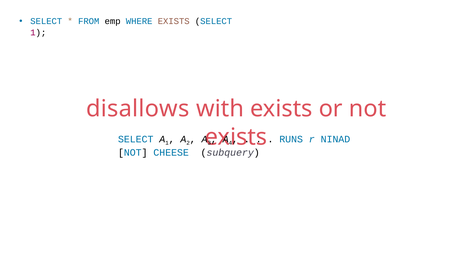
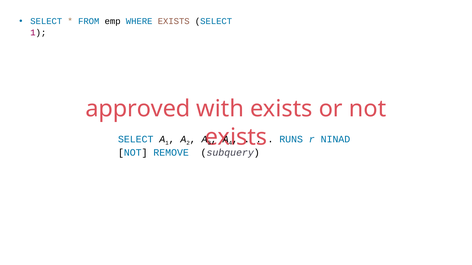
disallows: disallows -> approved
CHEESE: CHEESE -> REMOVE
